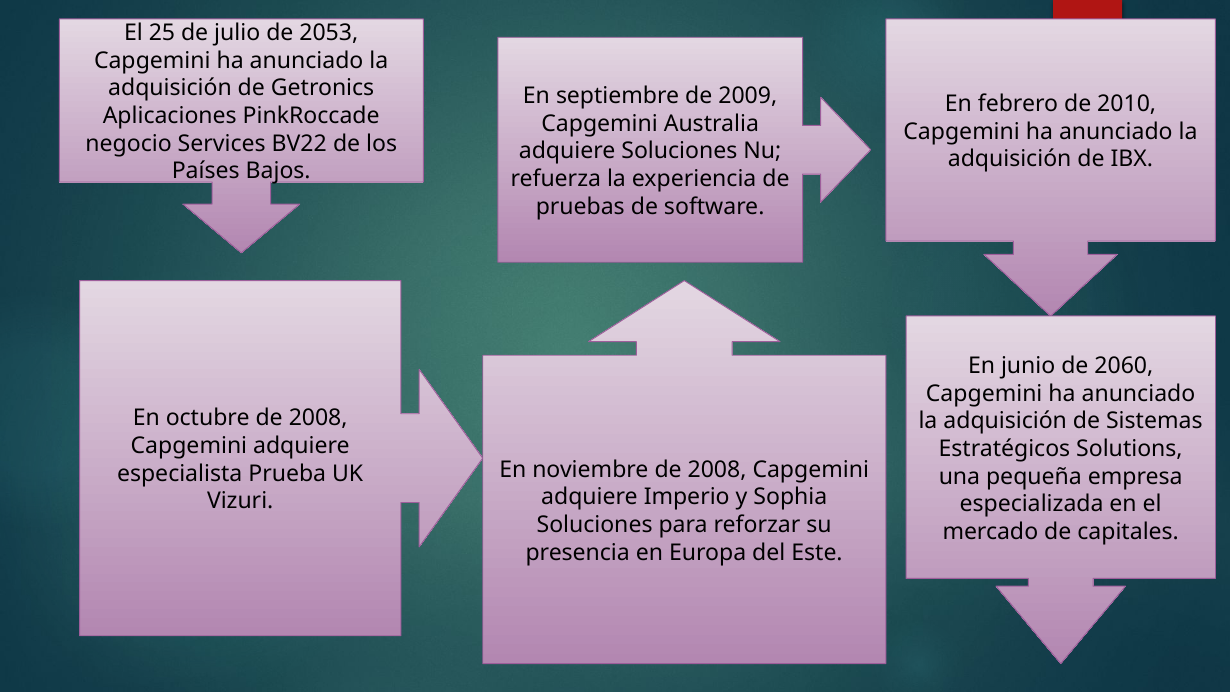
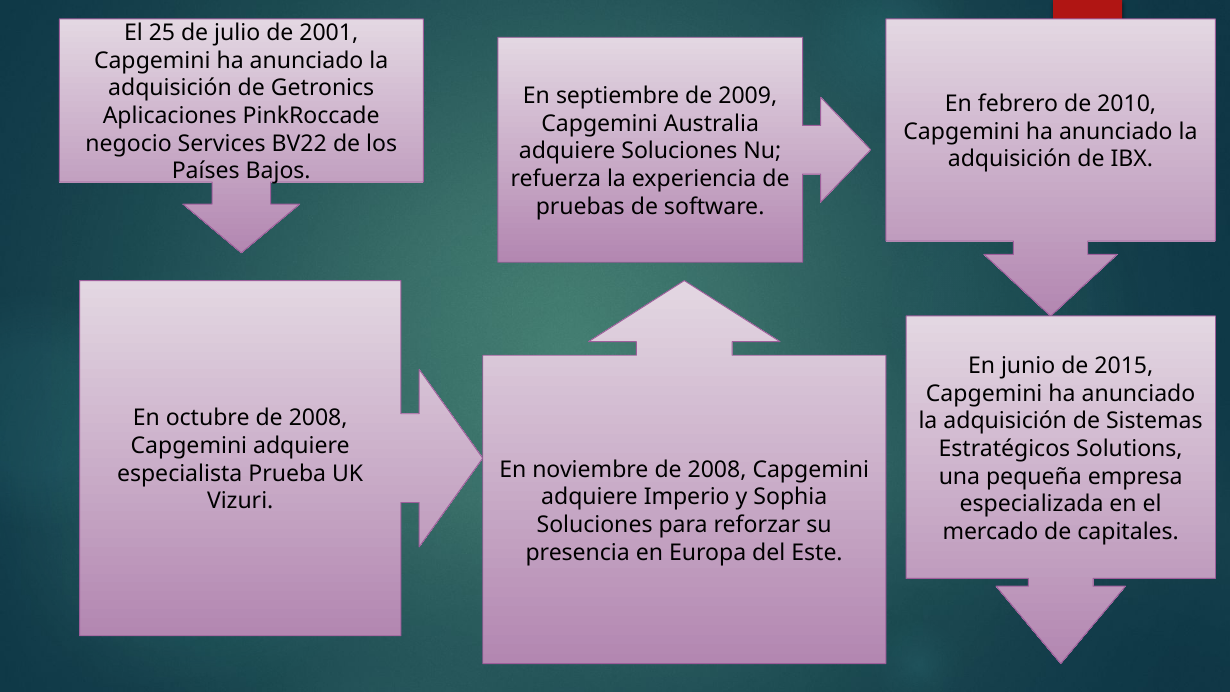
2053: 2053 -> 2001
2060: 2060 -> 2015
